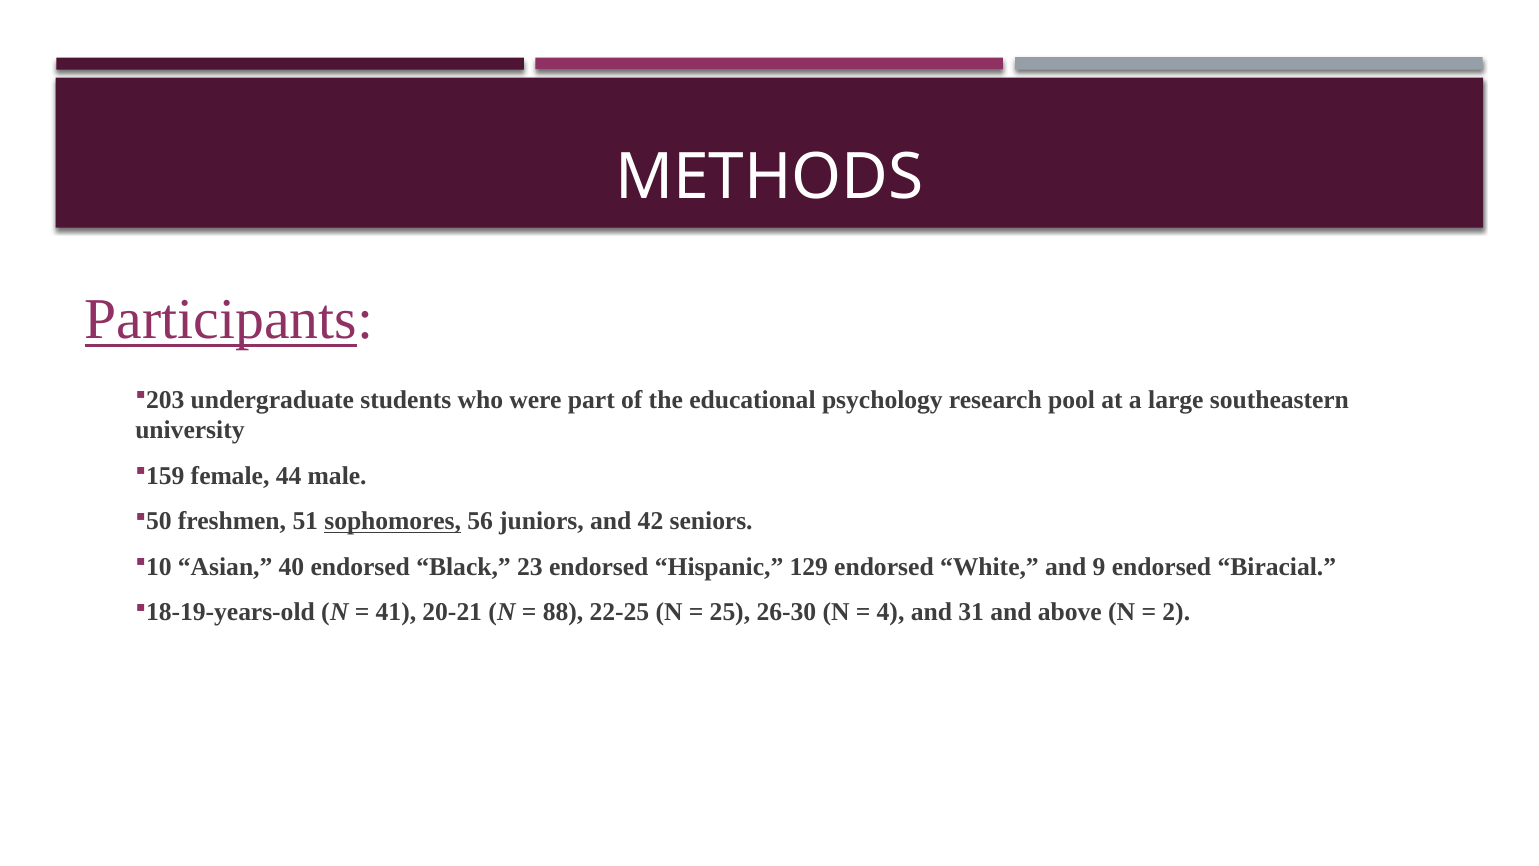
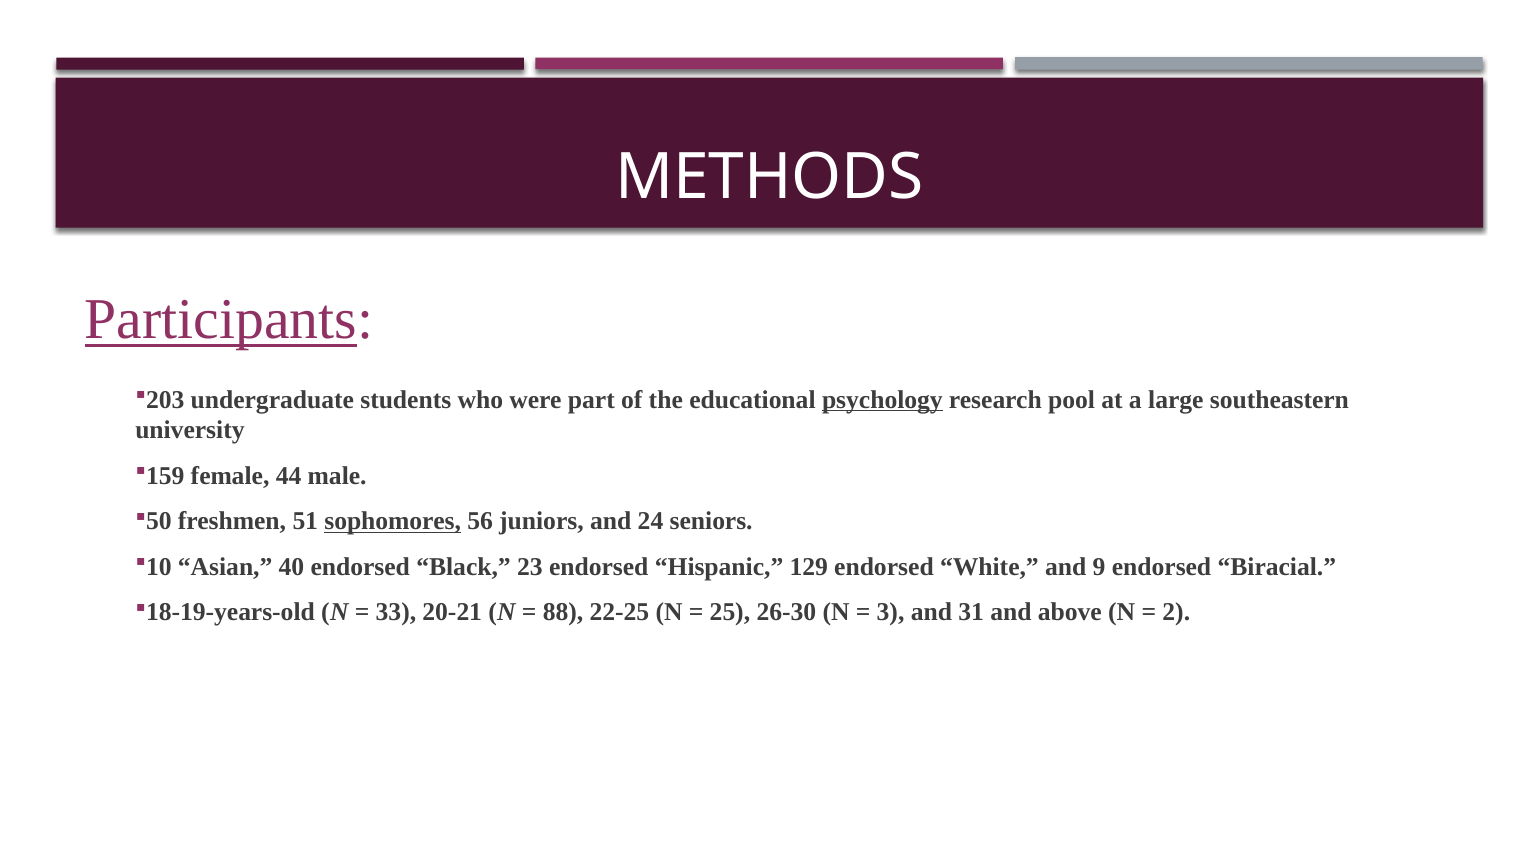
psychology underline: none -> present
42: 42 -> 24
41: 41 -> 33
4: 4 -> 3
